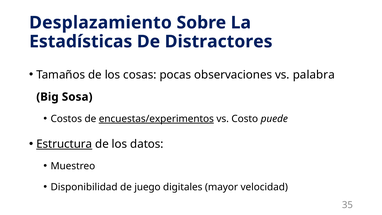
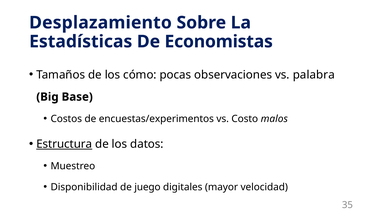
Distractores: Distractores -> Economistas
cosas: cosas -> cómo
Sosa: Sosa -> Base
encuestas/experimentos underline: present -> none
puede: puede -> malos
